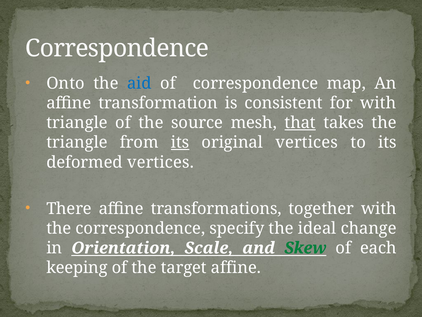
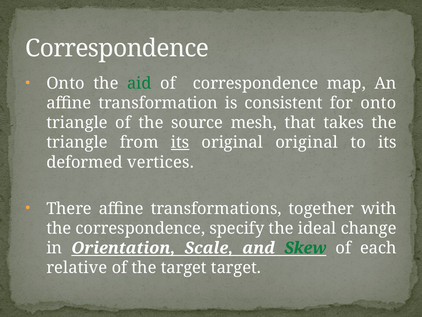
aid colour: blue -> green
for with: with -> onto
that underline: present -> none
original vertices: vertices -> original
keeping: keeping -> relative
target affine: affine -> target
